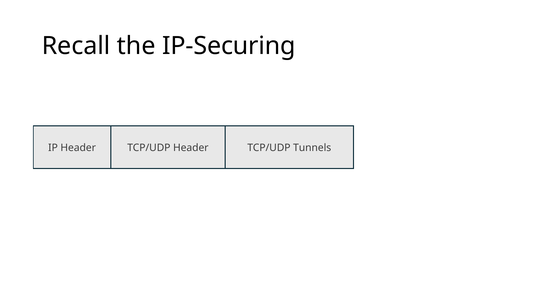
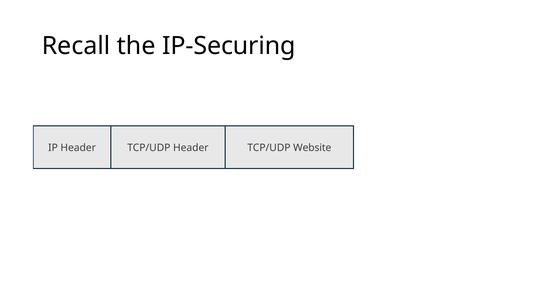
Tunnels: Tunnels -> Website
